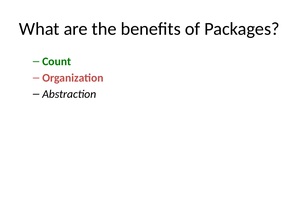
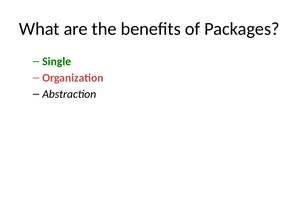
Count: Count -> Single
